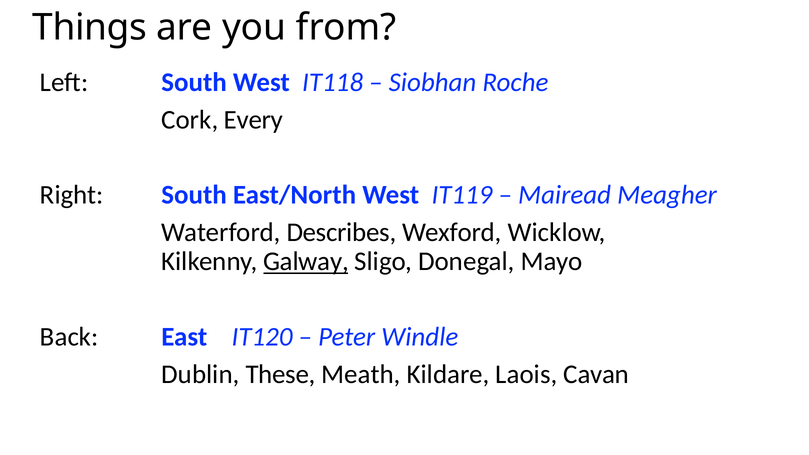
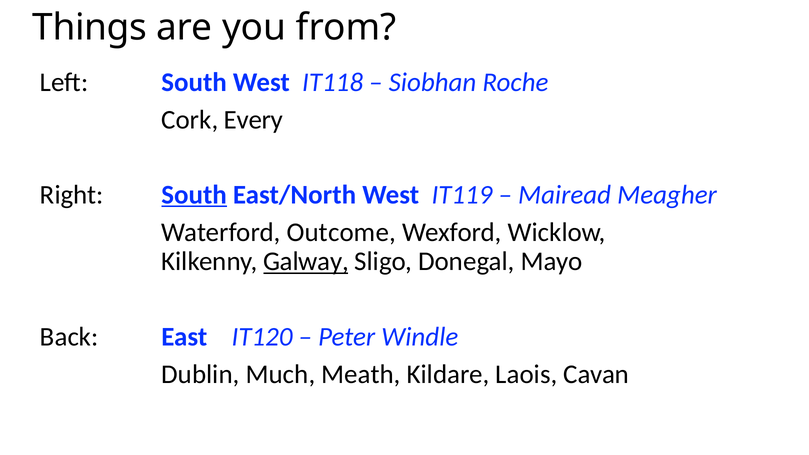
South at (194, 195) underline: none -> present
Describes: Describes -> Outcome
These: These -> Much
